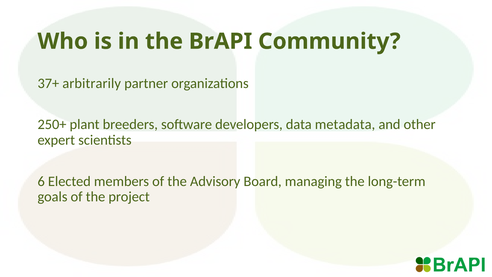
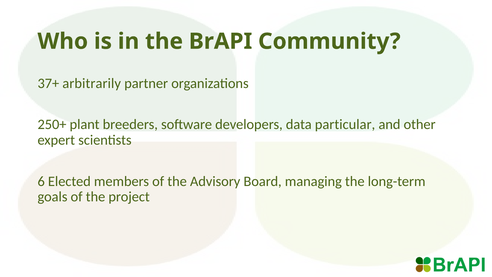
metadata: metadata -> particular
